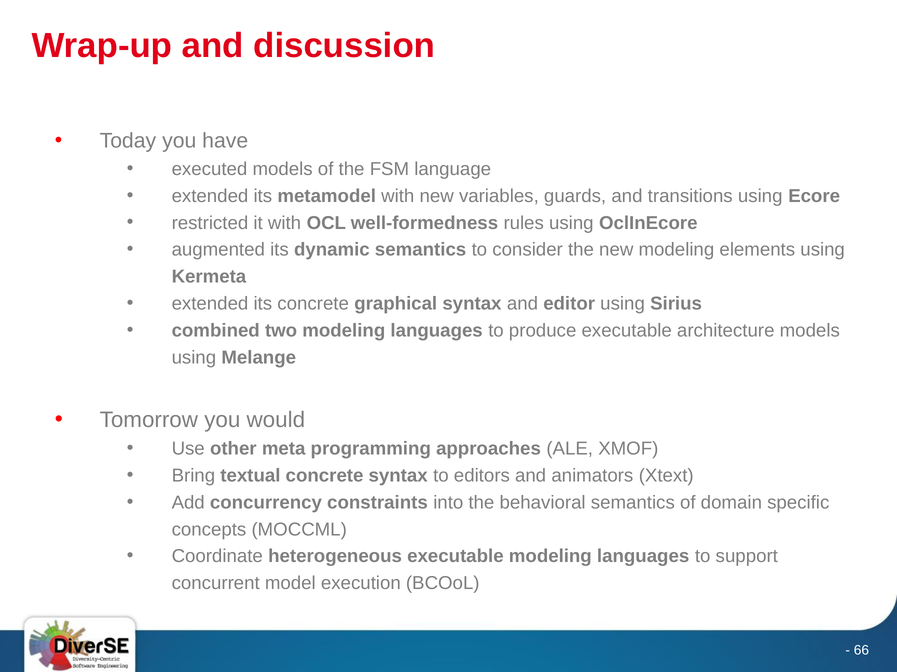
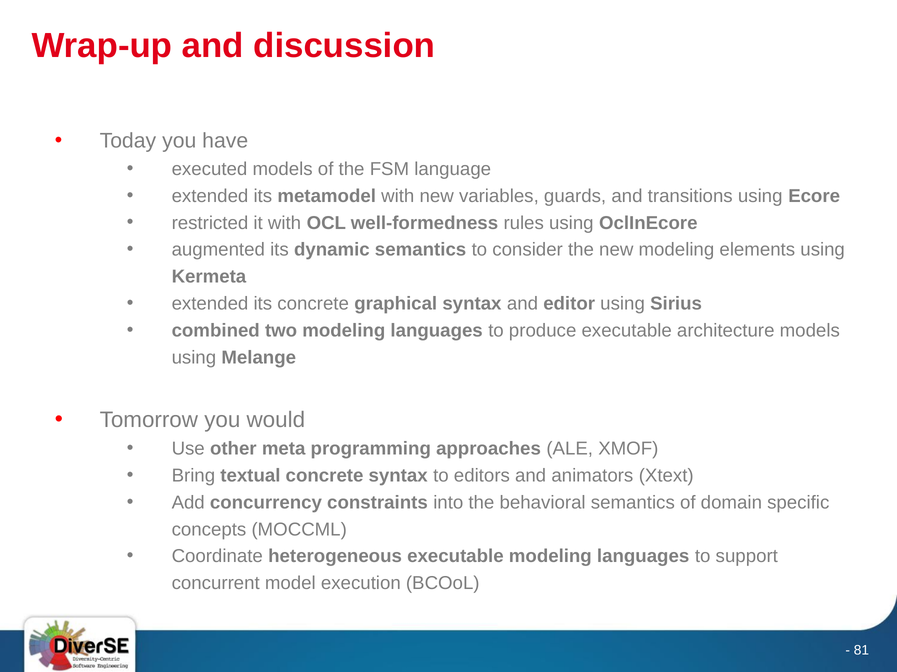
66: 66 -> 81
